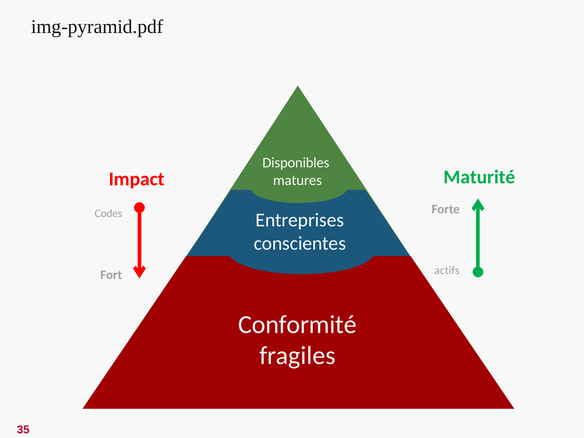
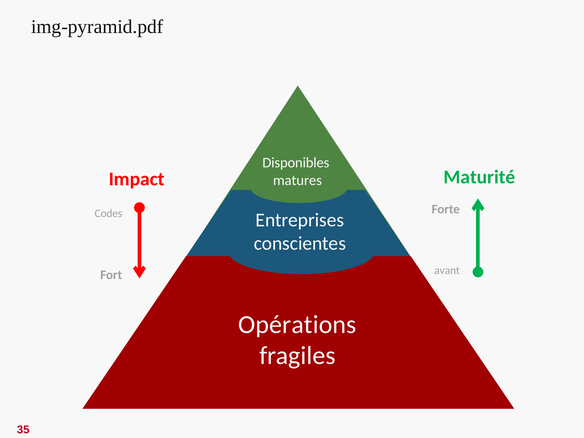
actifs: actifs -> avant
Conformité: Conformité -> Opérations
